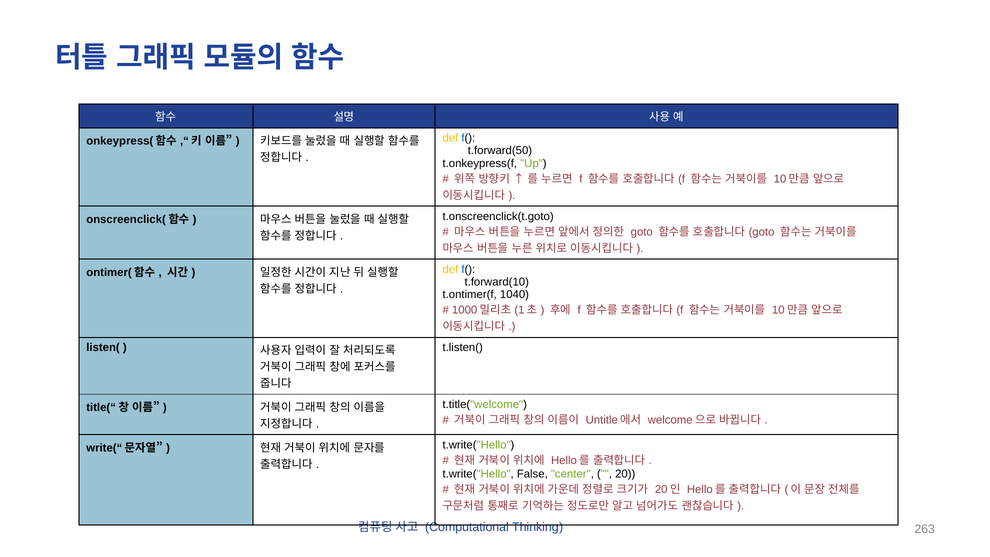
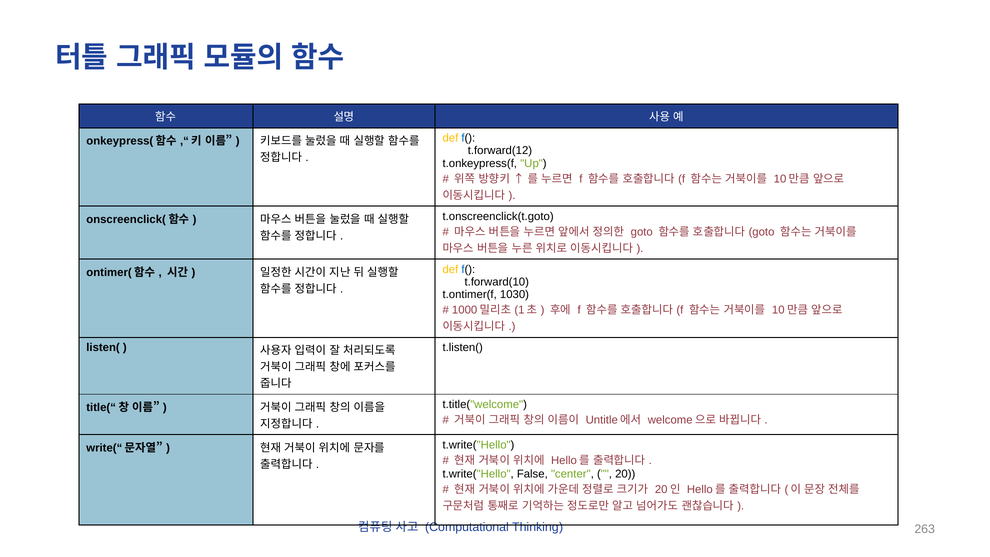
t.forward(50: t.forward(50 -> t.forward(12
1040: 1040 -> 1030
